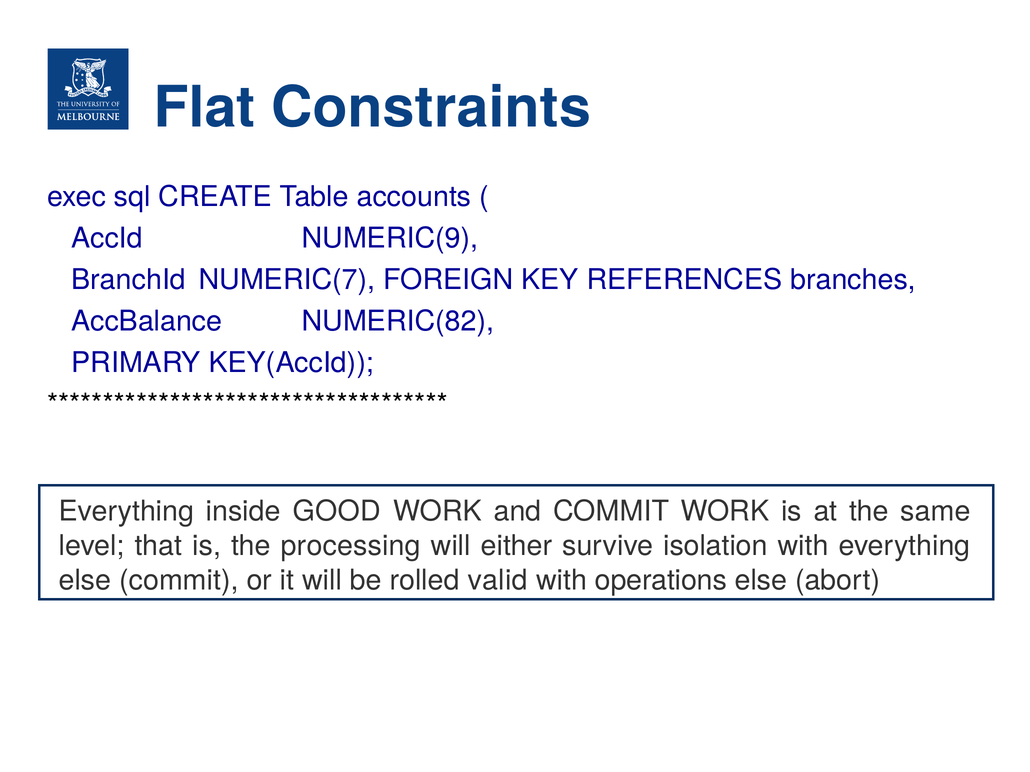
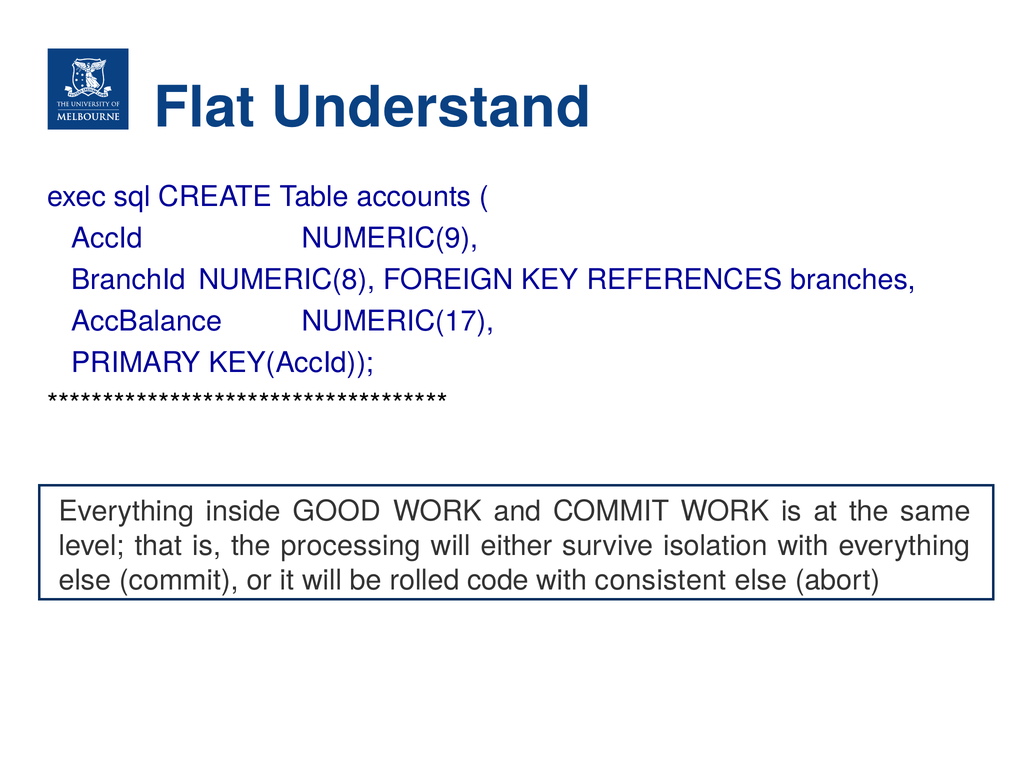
Constraints: Constraints -> Understand
NUMERIC(7: NUMERIC(7 -> NUMERIC(8
NUMERIC(82: NUMERIC(82 -> NUMERIC(17
valid: valid -> code
operations: operations -> consistent
